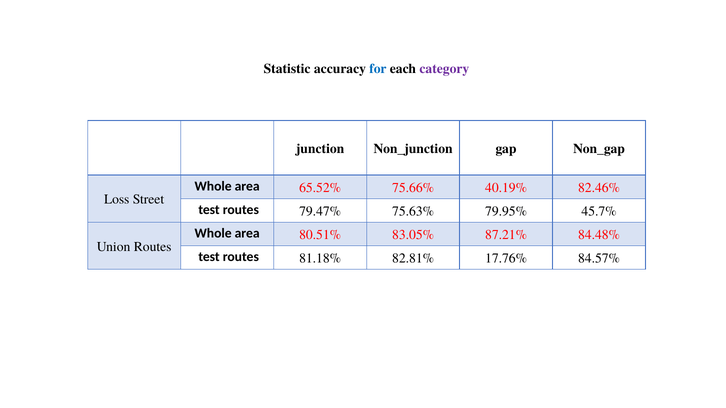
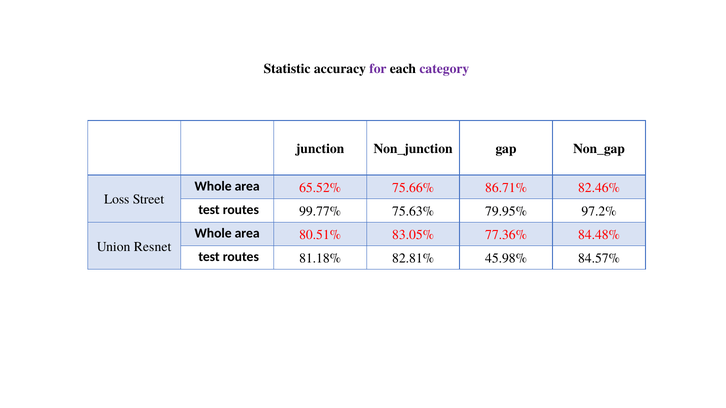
for colour: blue -> purple
40.19%: 40.19% -> 86.71%
79.47%: 79.47% -> 99.77%
45.7%: 45.7% -> 97.2%
87.21%: 87.21% -> 77.36%
Union Routes: Routes -> Resnet
17.76%: 17.76% -> 45.98%
